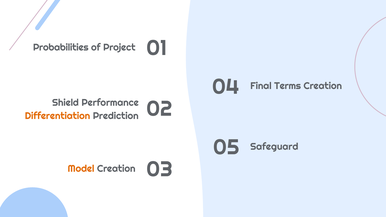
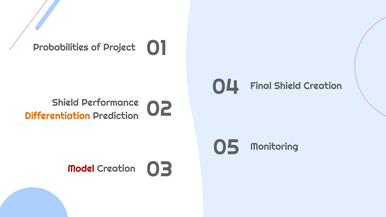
Final Terms: Terms -> Shield
Safeguard: Safeguard -> Monitoring
Model colour: orange -> red
